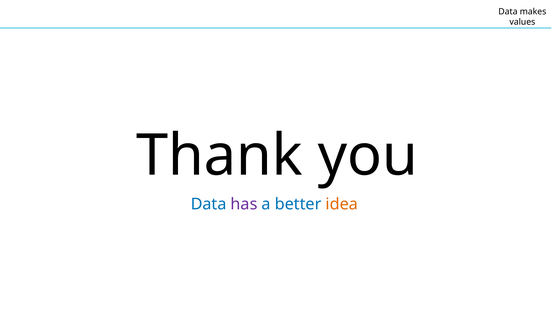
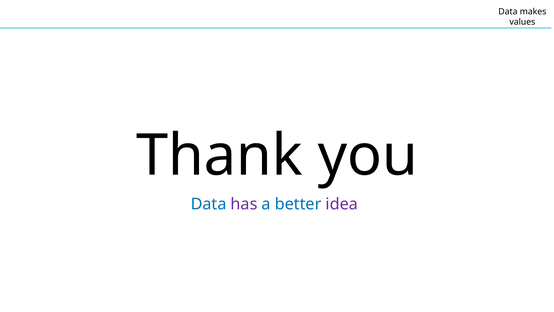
idea colour: orange -> purple
